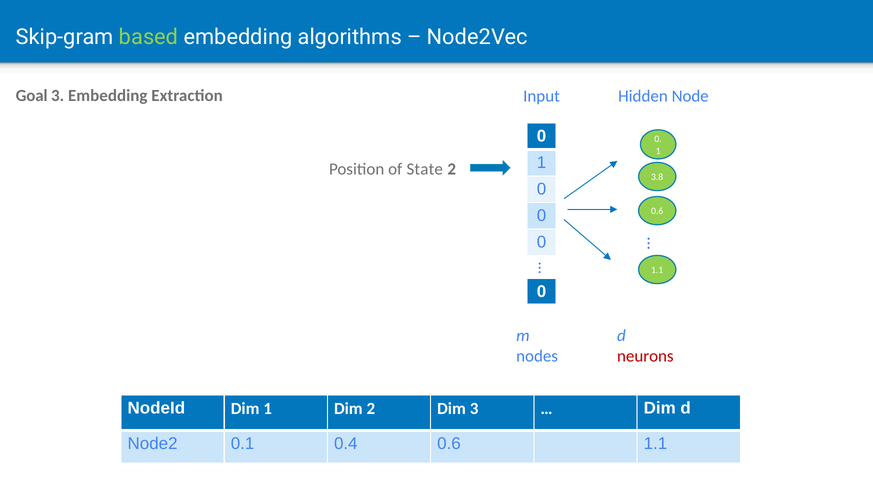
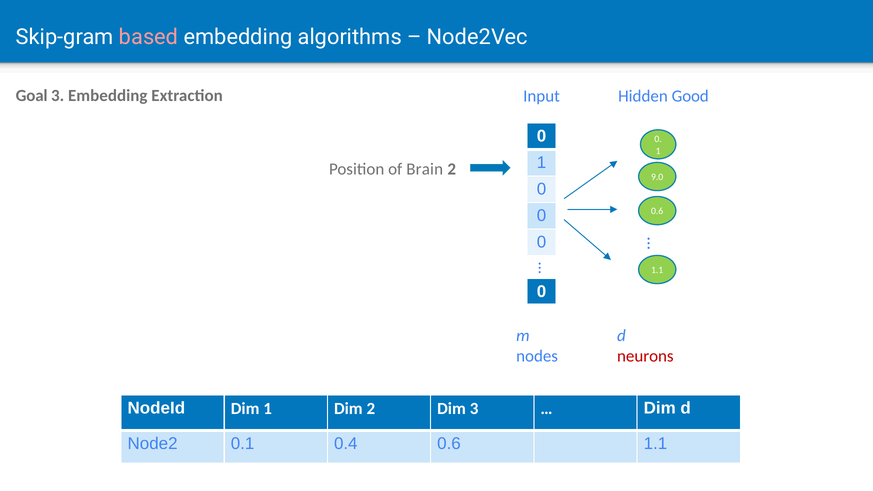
based colour: light green -> pink
Node: Node -> Good
State: State -> Brain
3.8: 3.8 -> 9.0
